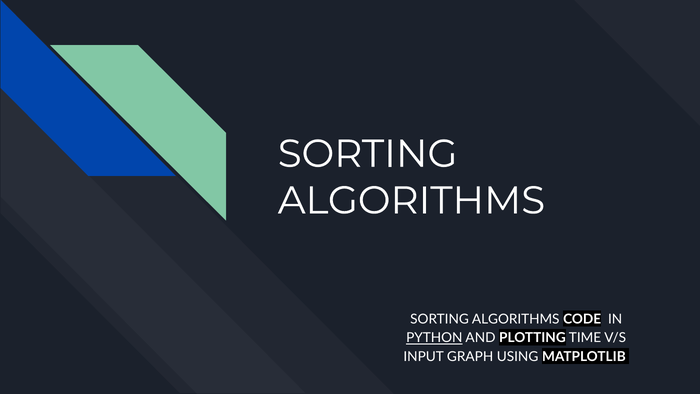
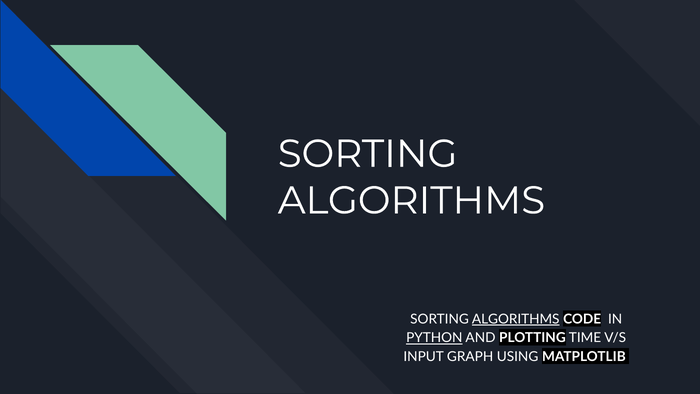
ALGORITHMS at (516, 319) underline: none -> present
